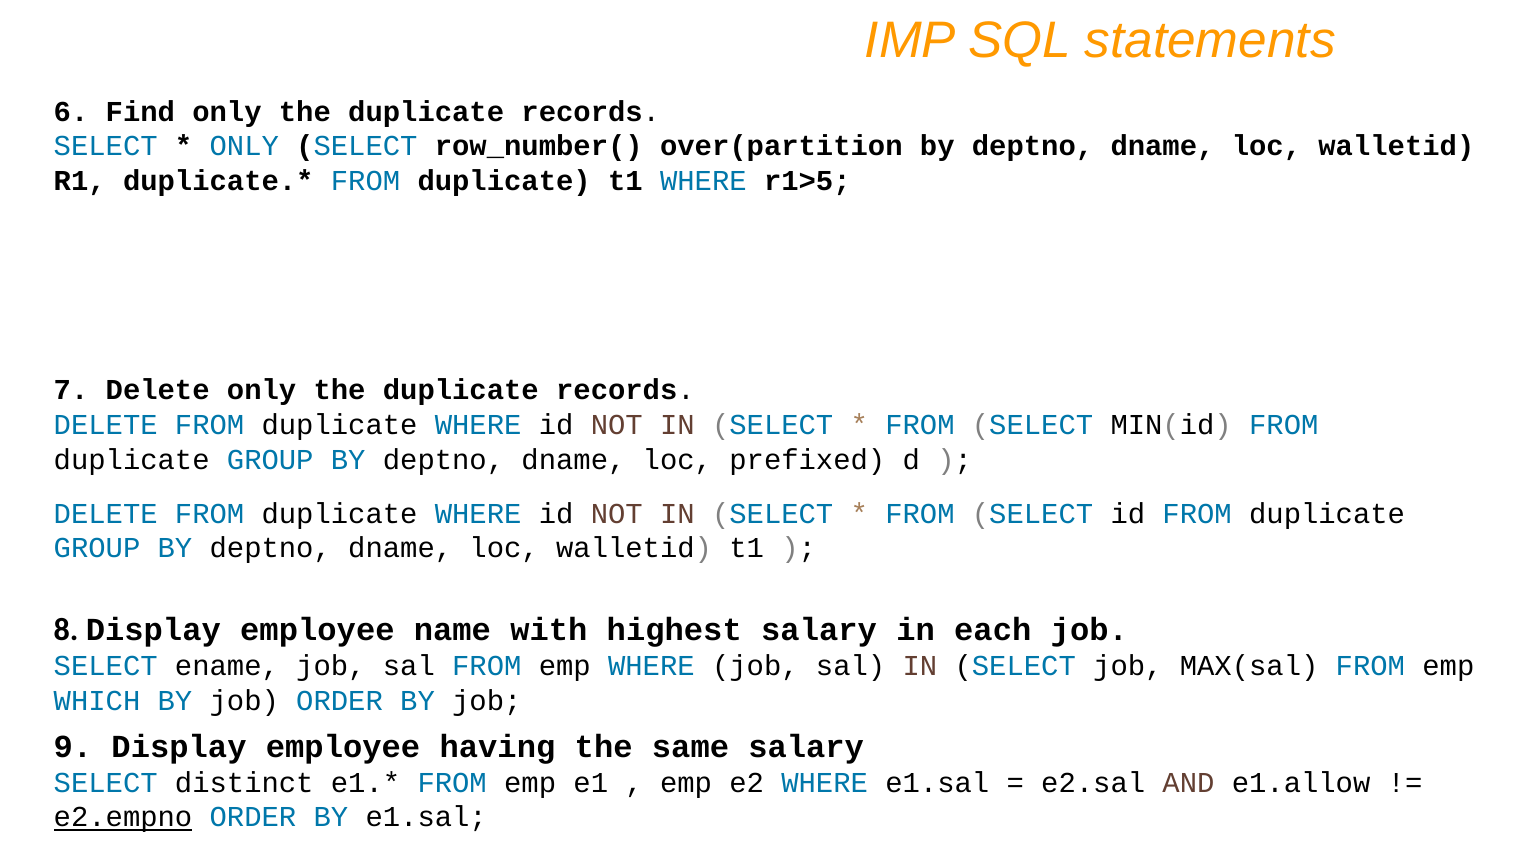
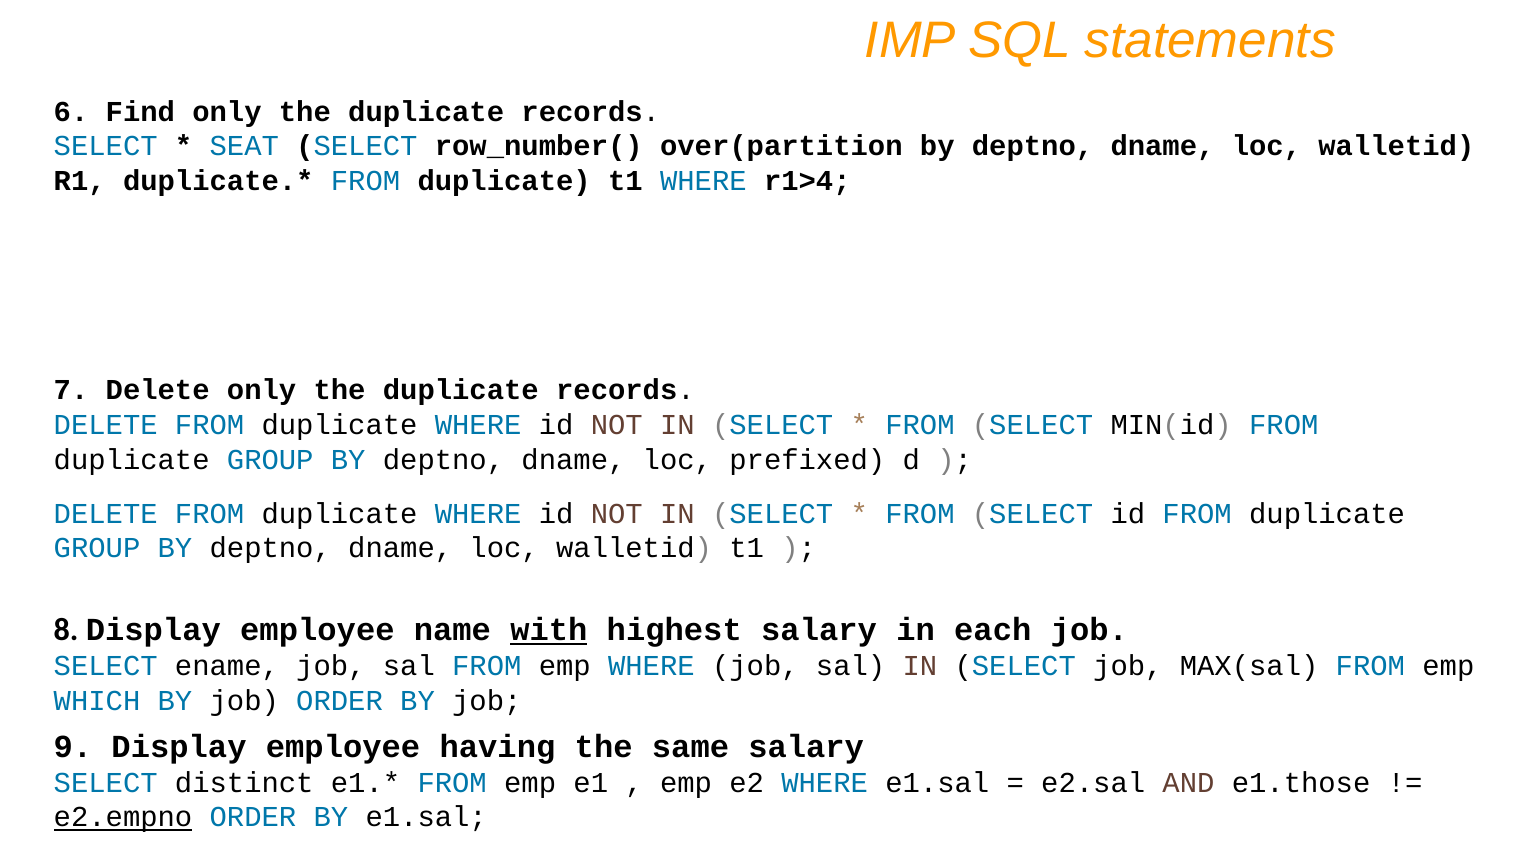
ONLY at (244, 146): ONLY -> SEAT
r1>5: r1>5 -> r1>4
with underline: none -> present
e1.allow: e1.allow -> e1.those
